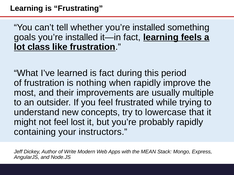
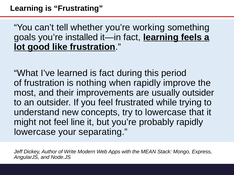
whether you’re installed: installed -> working
class: class -> good
usually multiple: multiple -> outsider
lost: lost -> line
containing at (35, 132): containing -> lowercase
instructors: instructors -> separating
